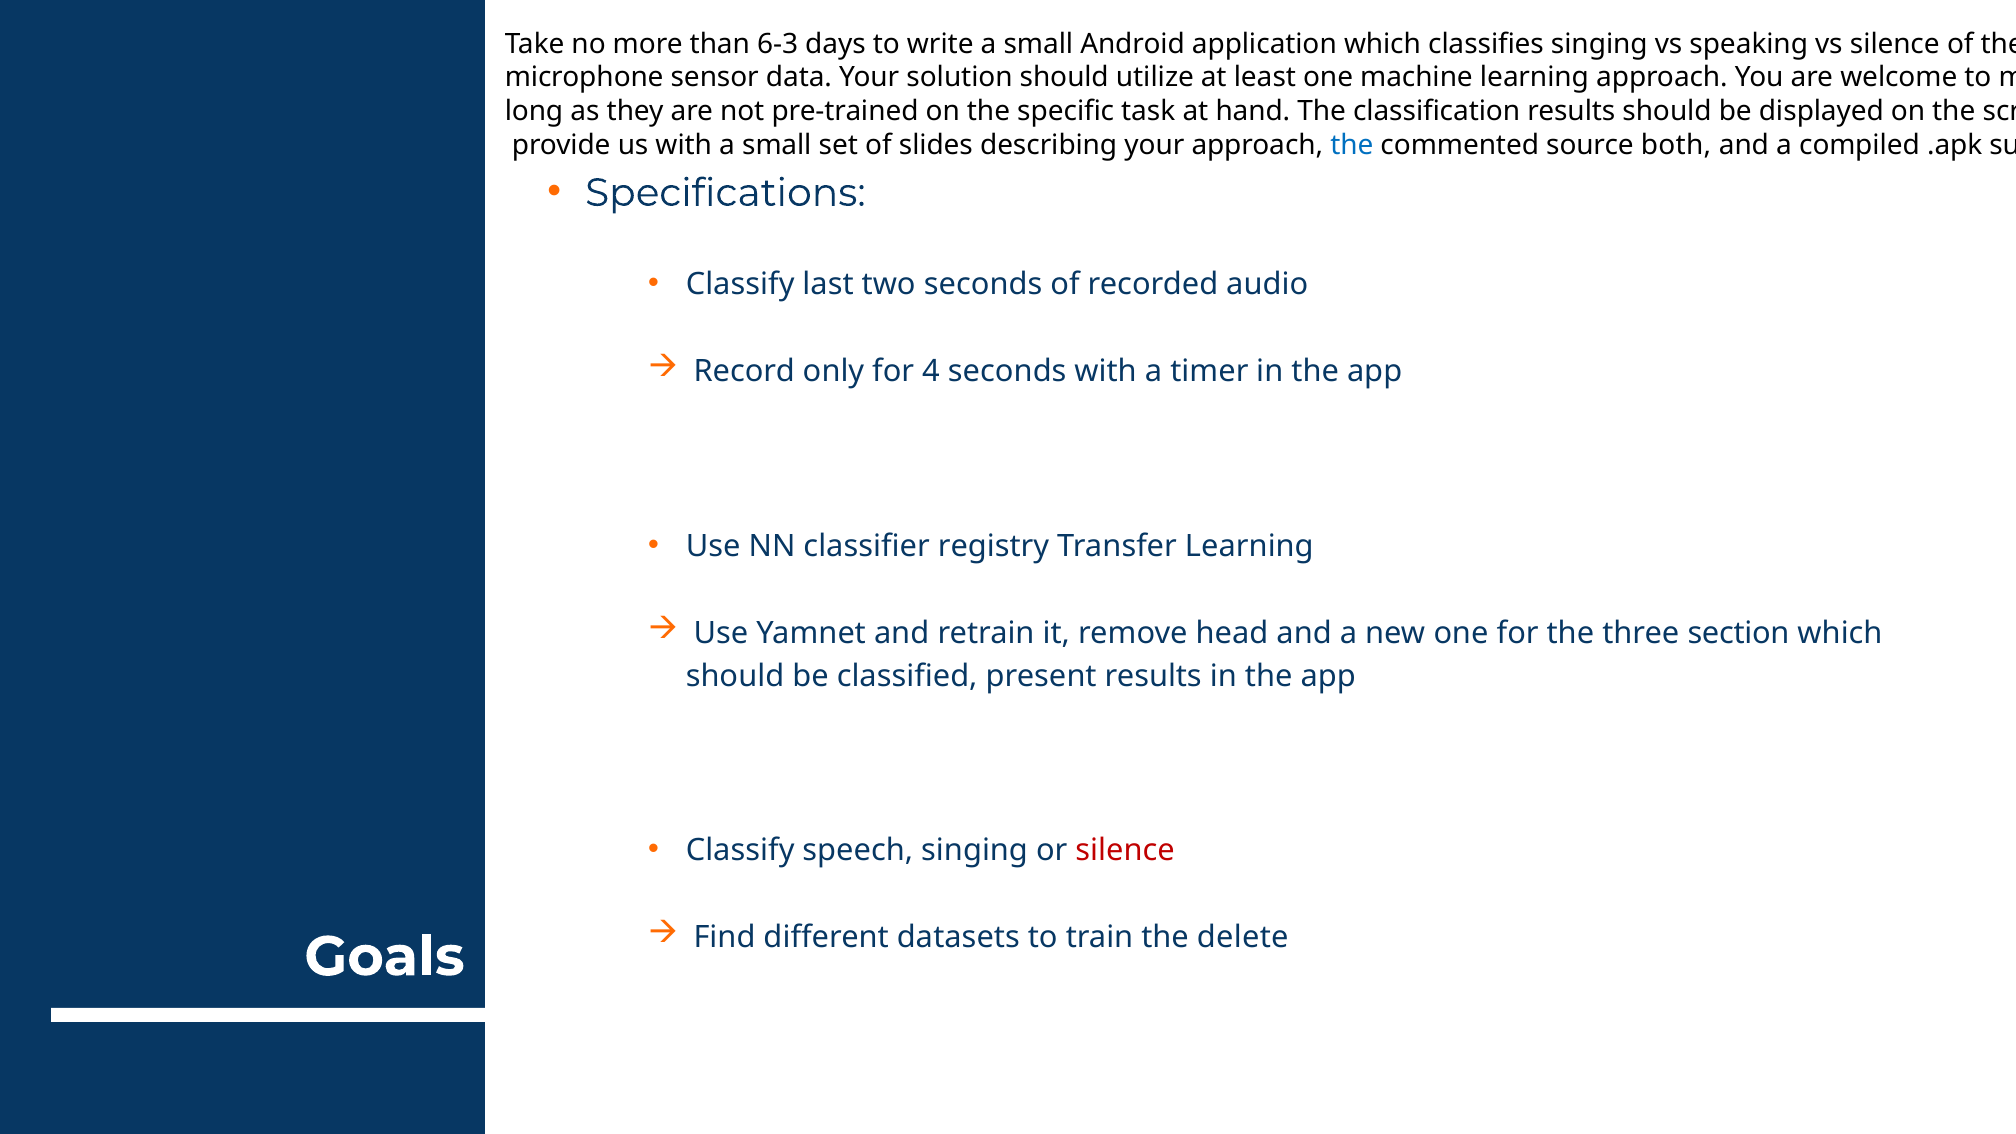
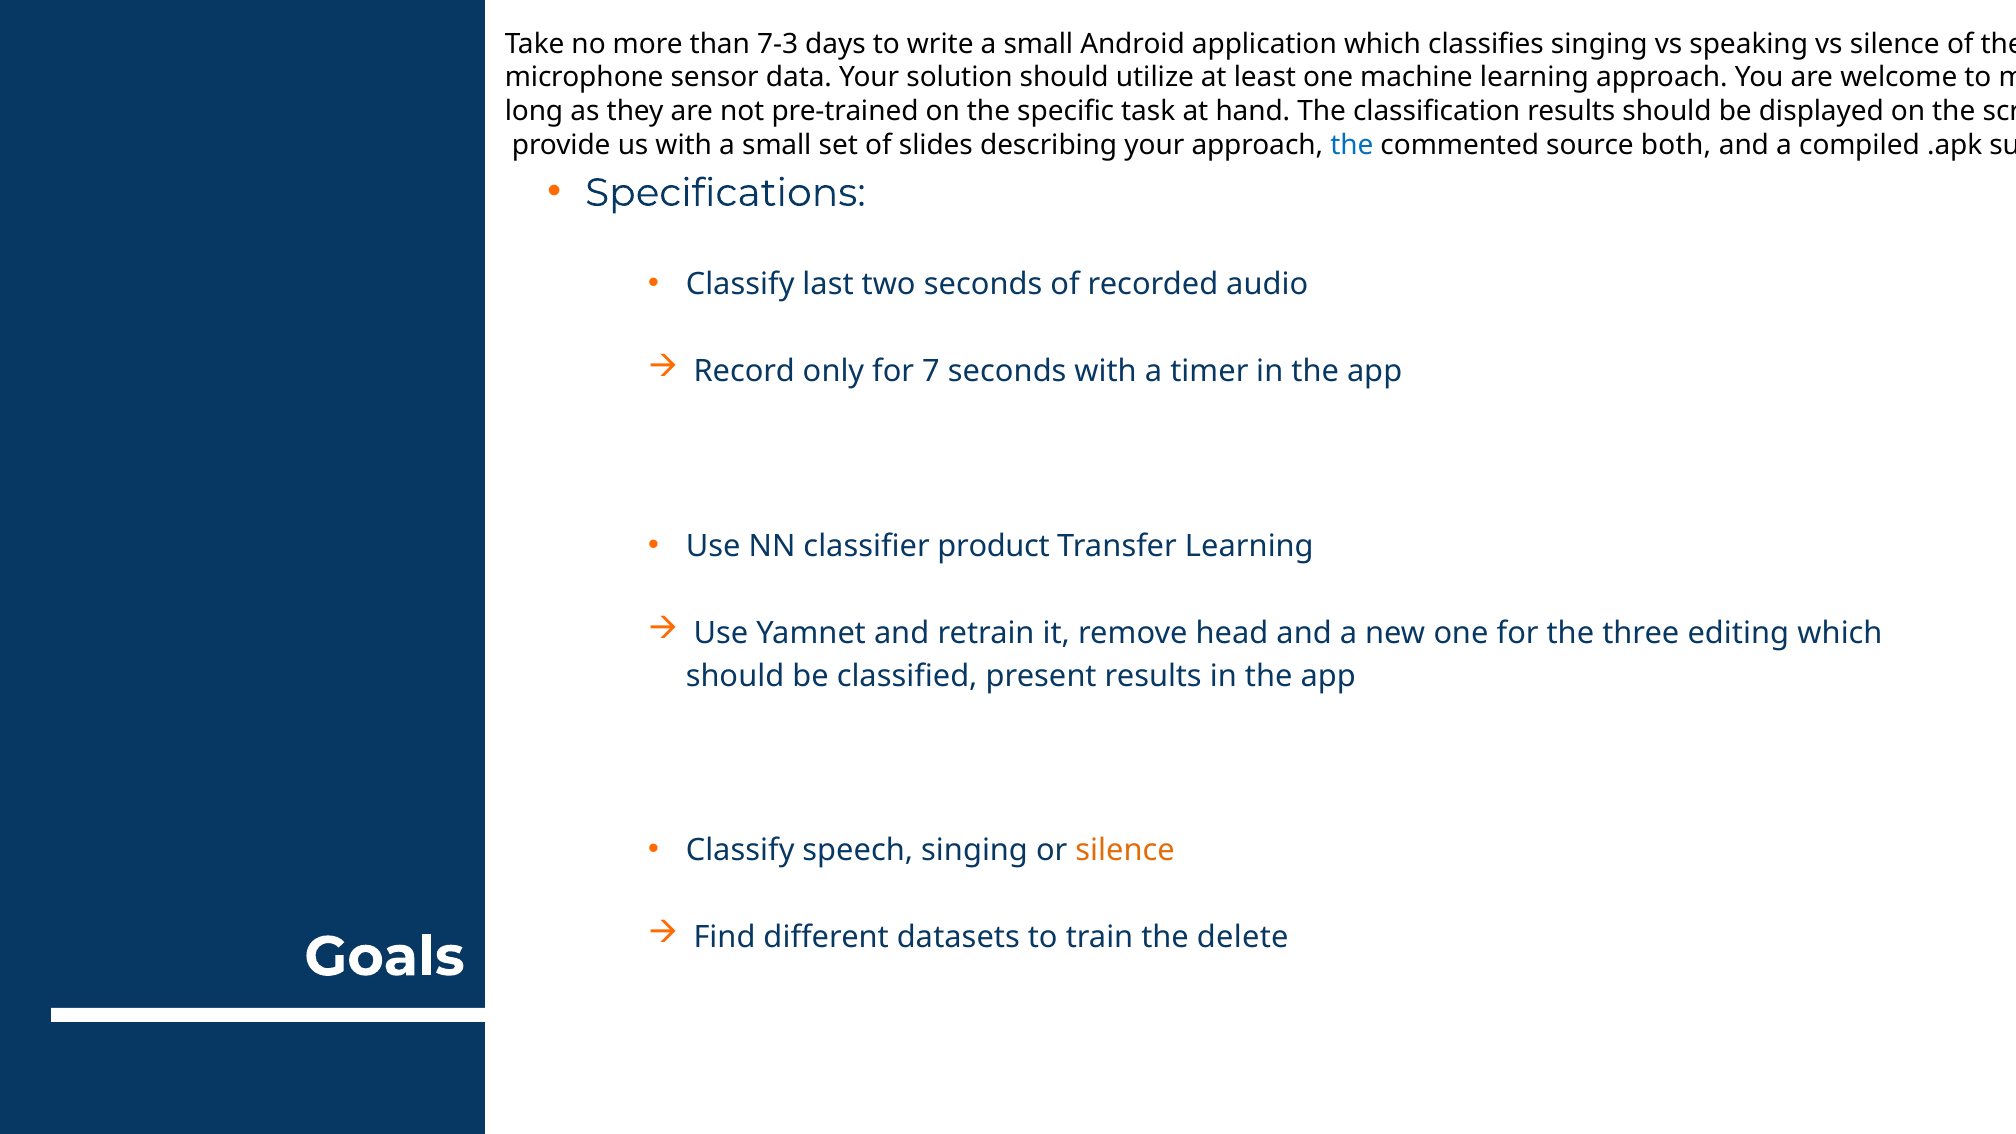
6-3: 6-3 -> 7-3
4: 4 -> 7
registry: registry -> product
section: section -> editing
silence at (1125, 850) colour: red -> orange
